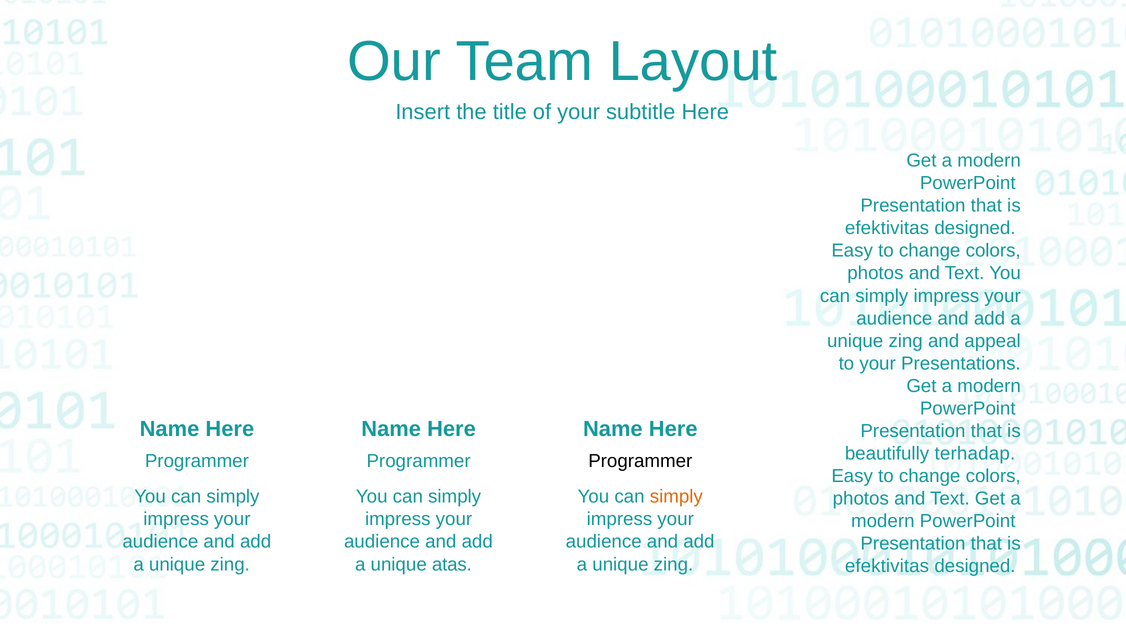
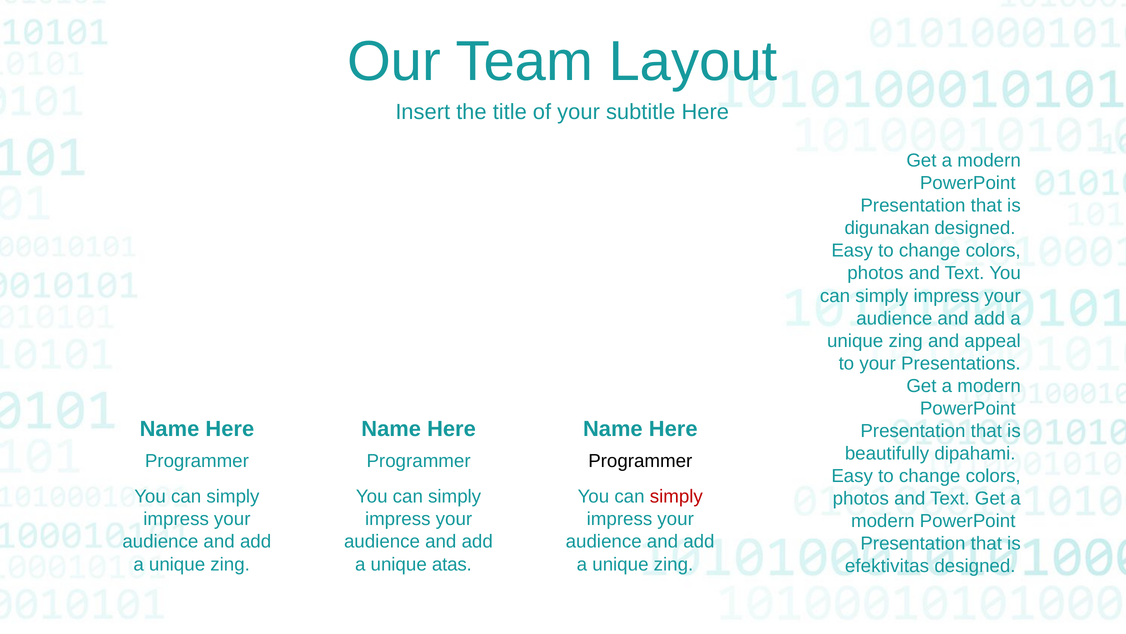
efektivitas at (887, 228): efektivitas -> digunakan
terhadap: terhadap -> dipahami
simply at (676, 496) colour: orange -> red
